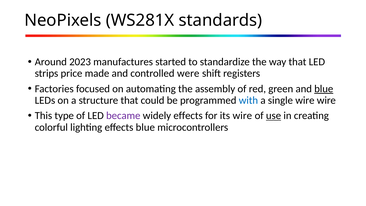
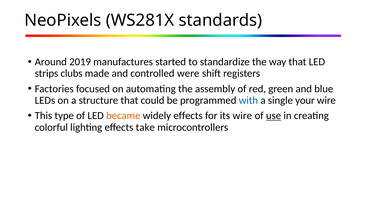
2023: 2023 -> 2019
price: price -> clubs
blue at (324, 89) underline: present -> none
single wire: wire -> your
became colour: purple -> orange
effects blue: blue -> take
